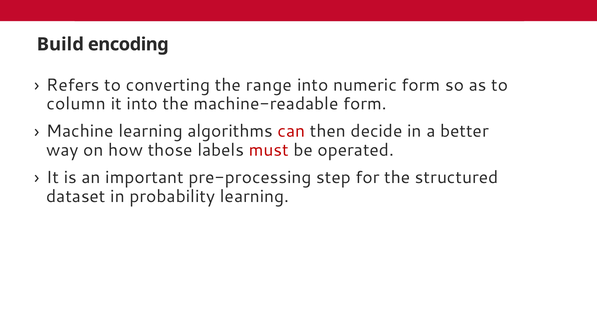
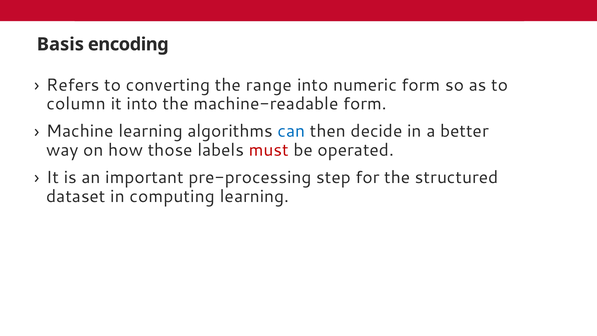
Build: Build -> Basis
can colour: red -> blue
probability: probability -> computing
